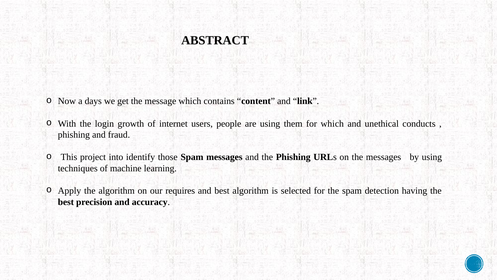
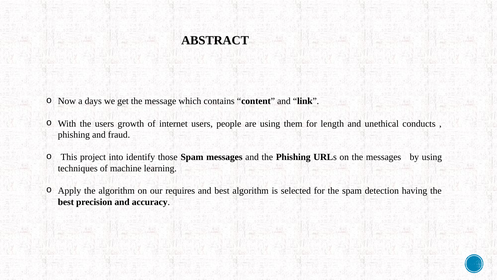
the login: login -> users
for which: which -> length
